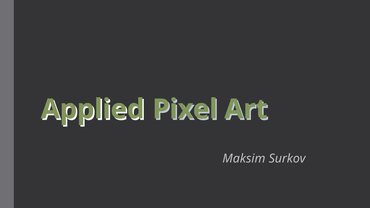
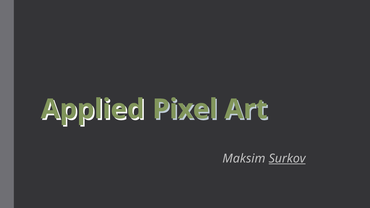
Surkov underline: none -> present
